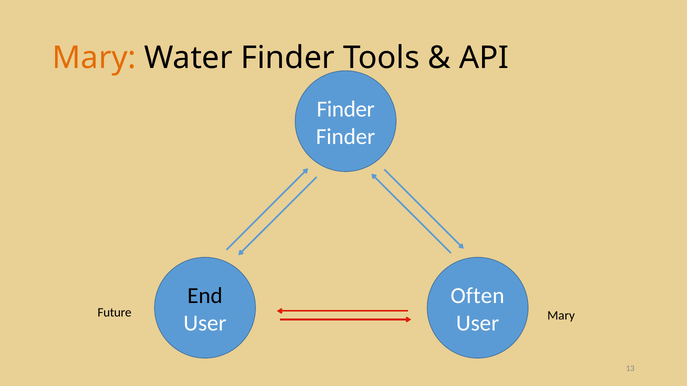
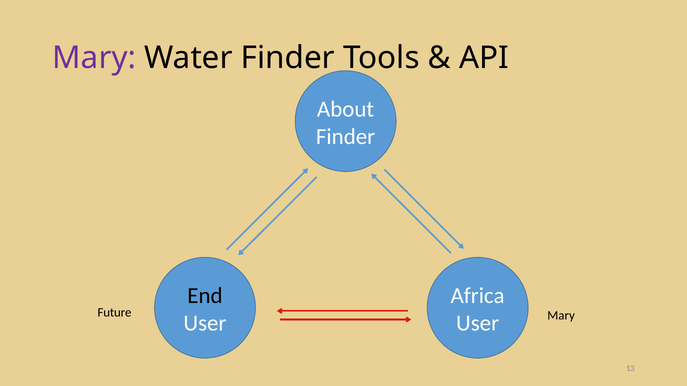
Mary at (94, 58) colour: orange -> purple
Finder at (346, 109): Finder -> About
Often: Often -> Africa
